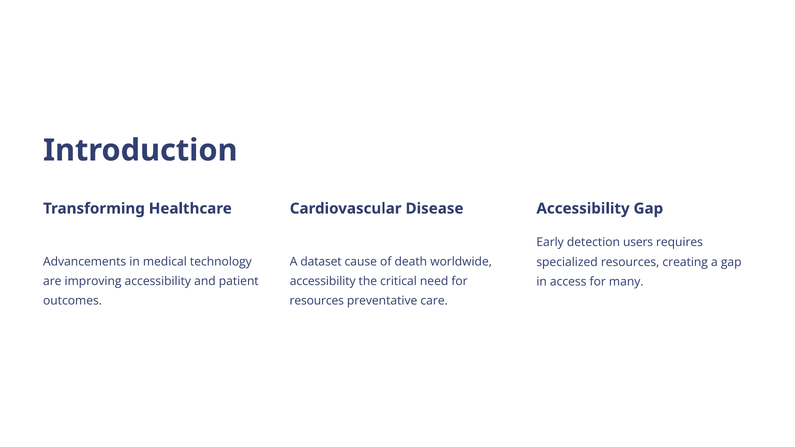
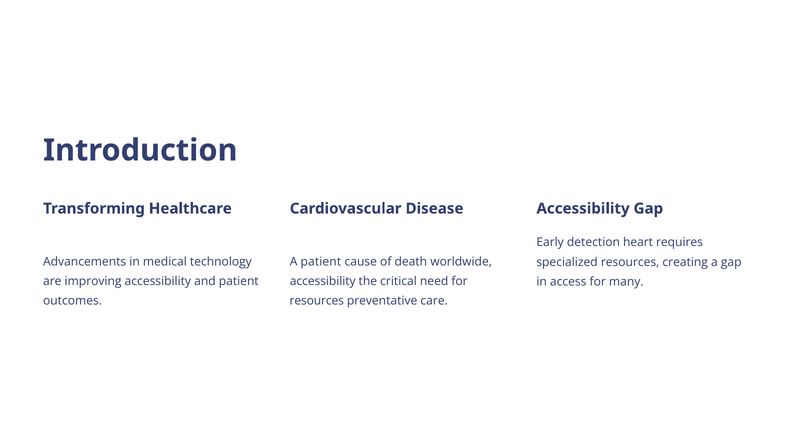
users: users -> heart
A dataset: dataset -> patient
